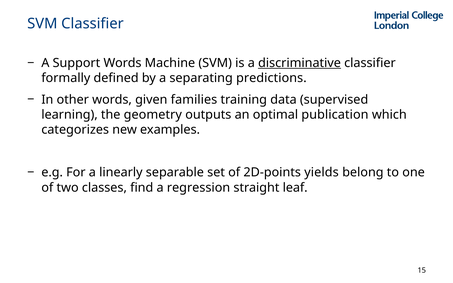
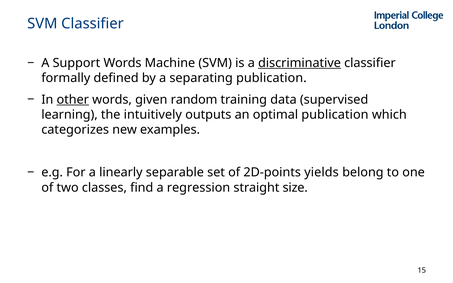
separating predictions: predictions -> publication
other underline: none -> present
families: families -> random
geometry: geometry -> intuitively
leaf: leaf -> size
